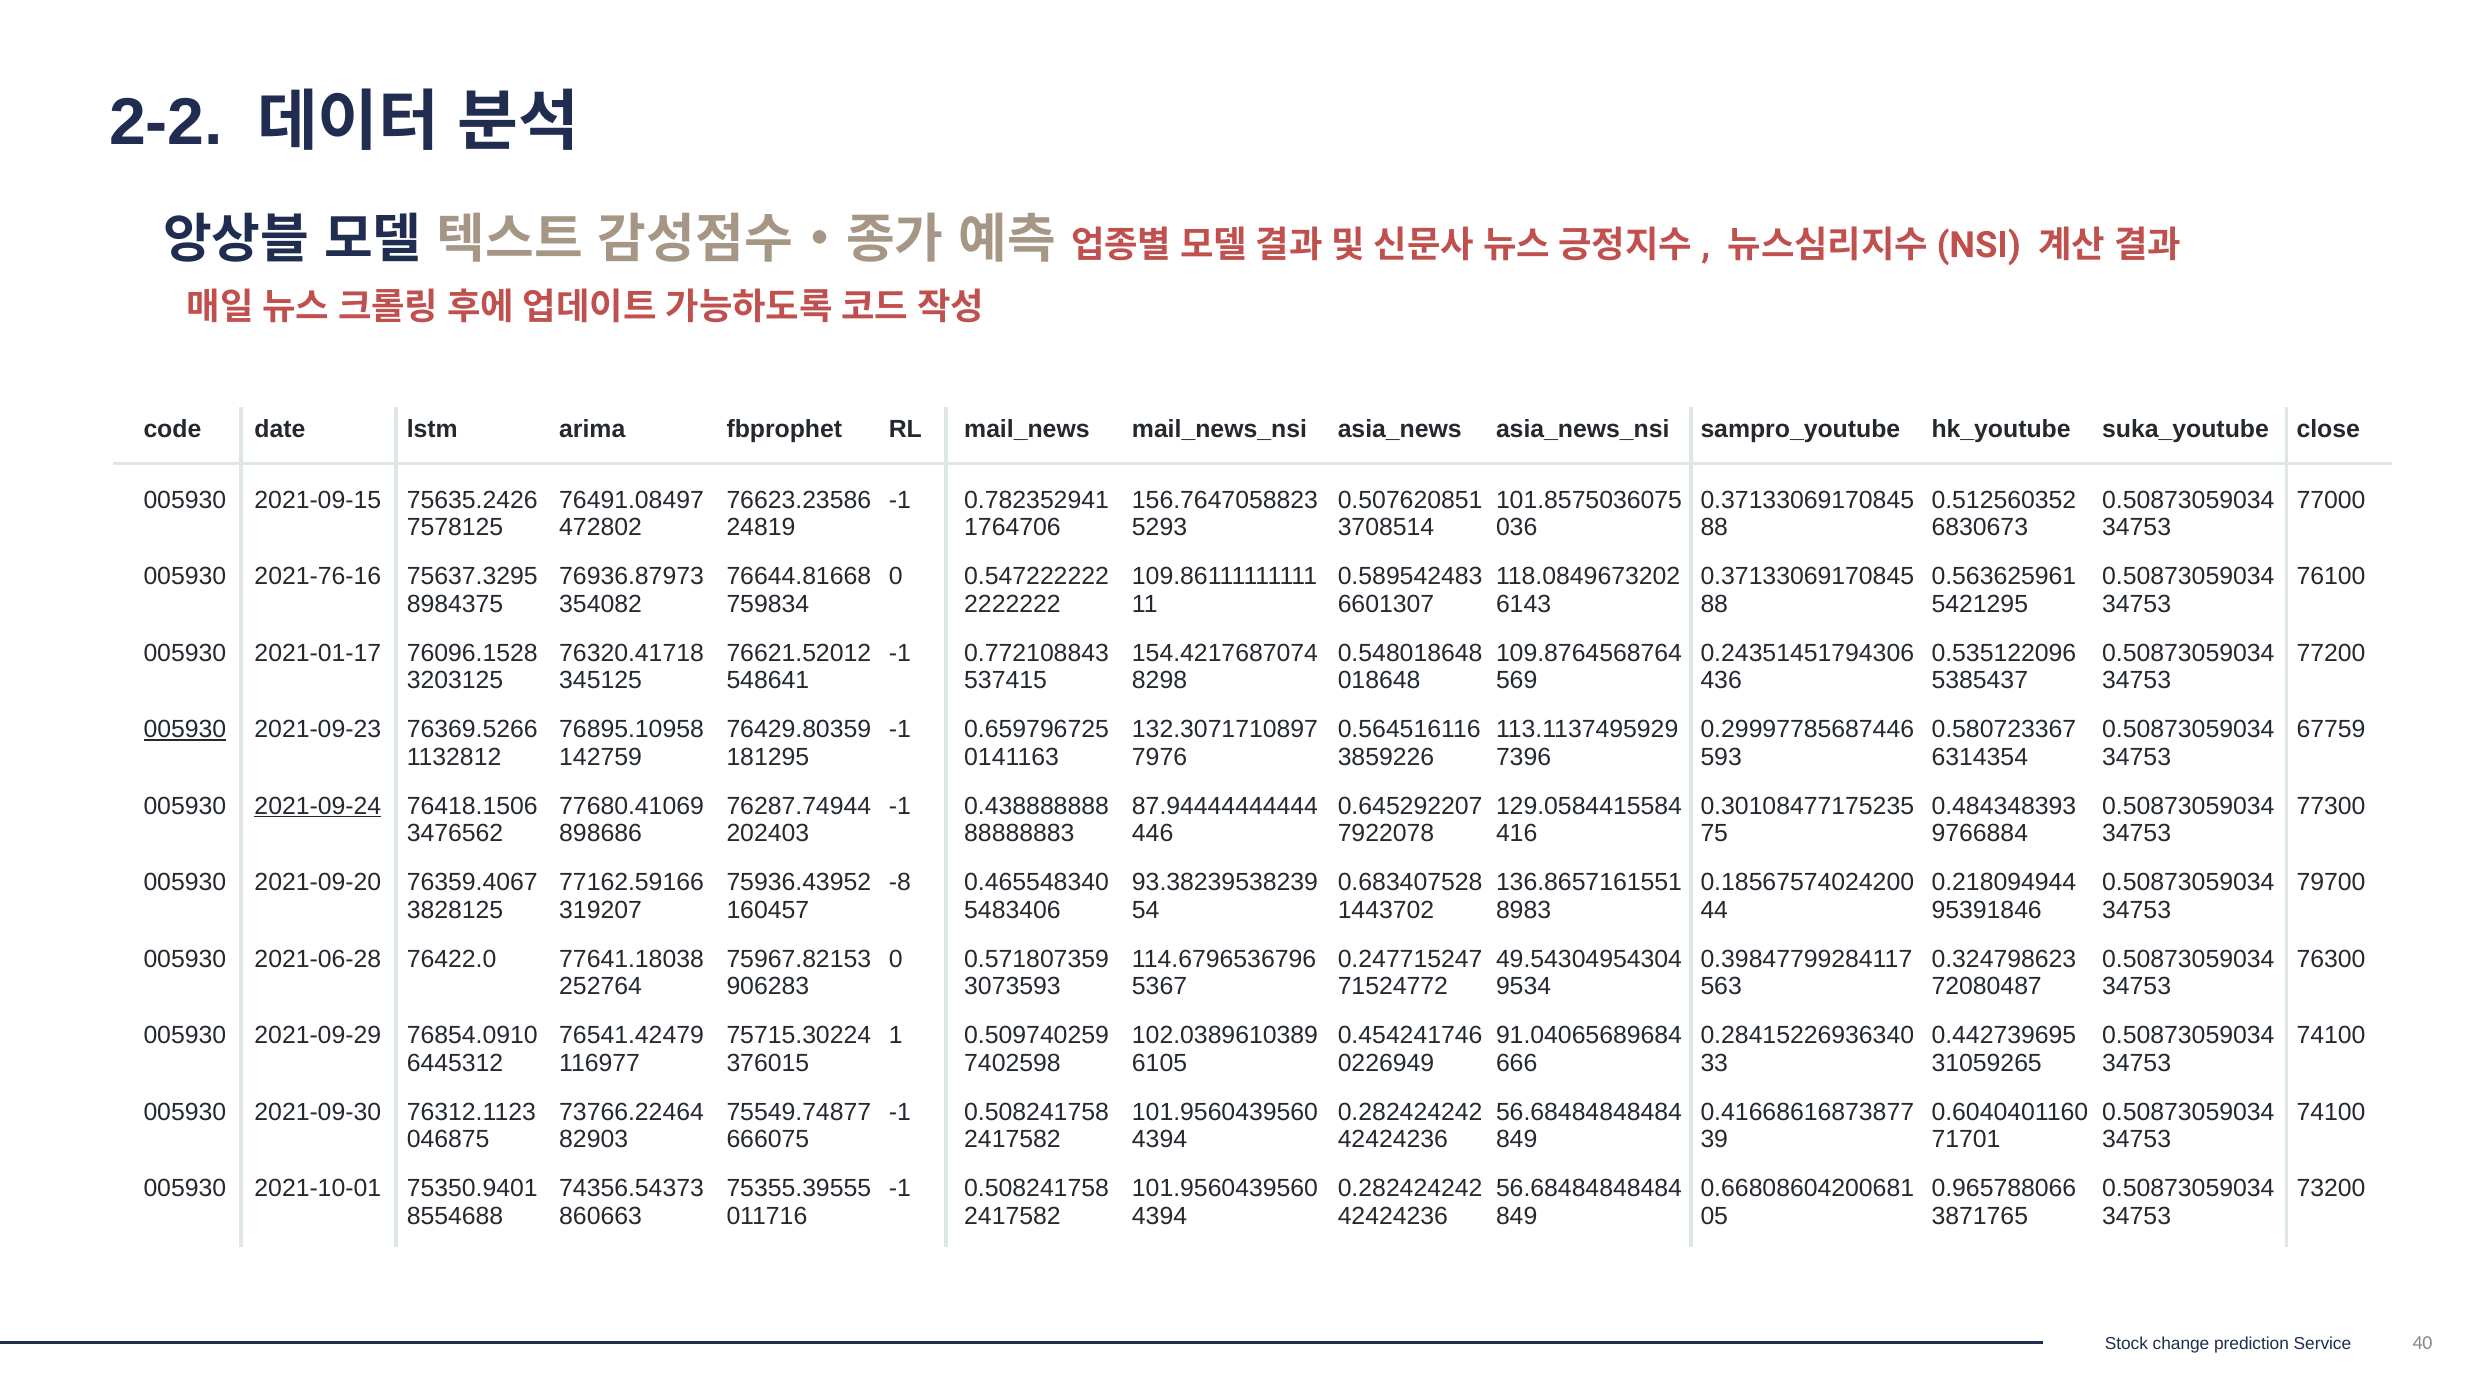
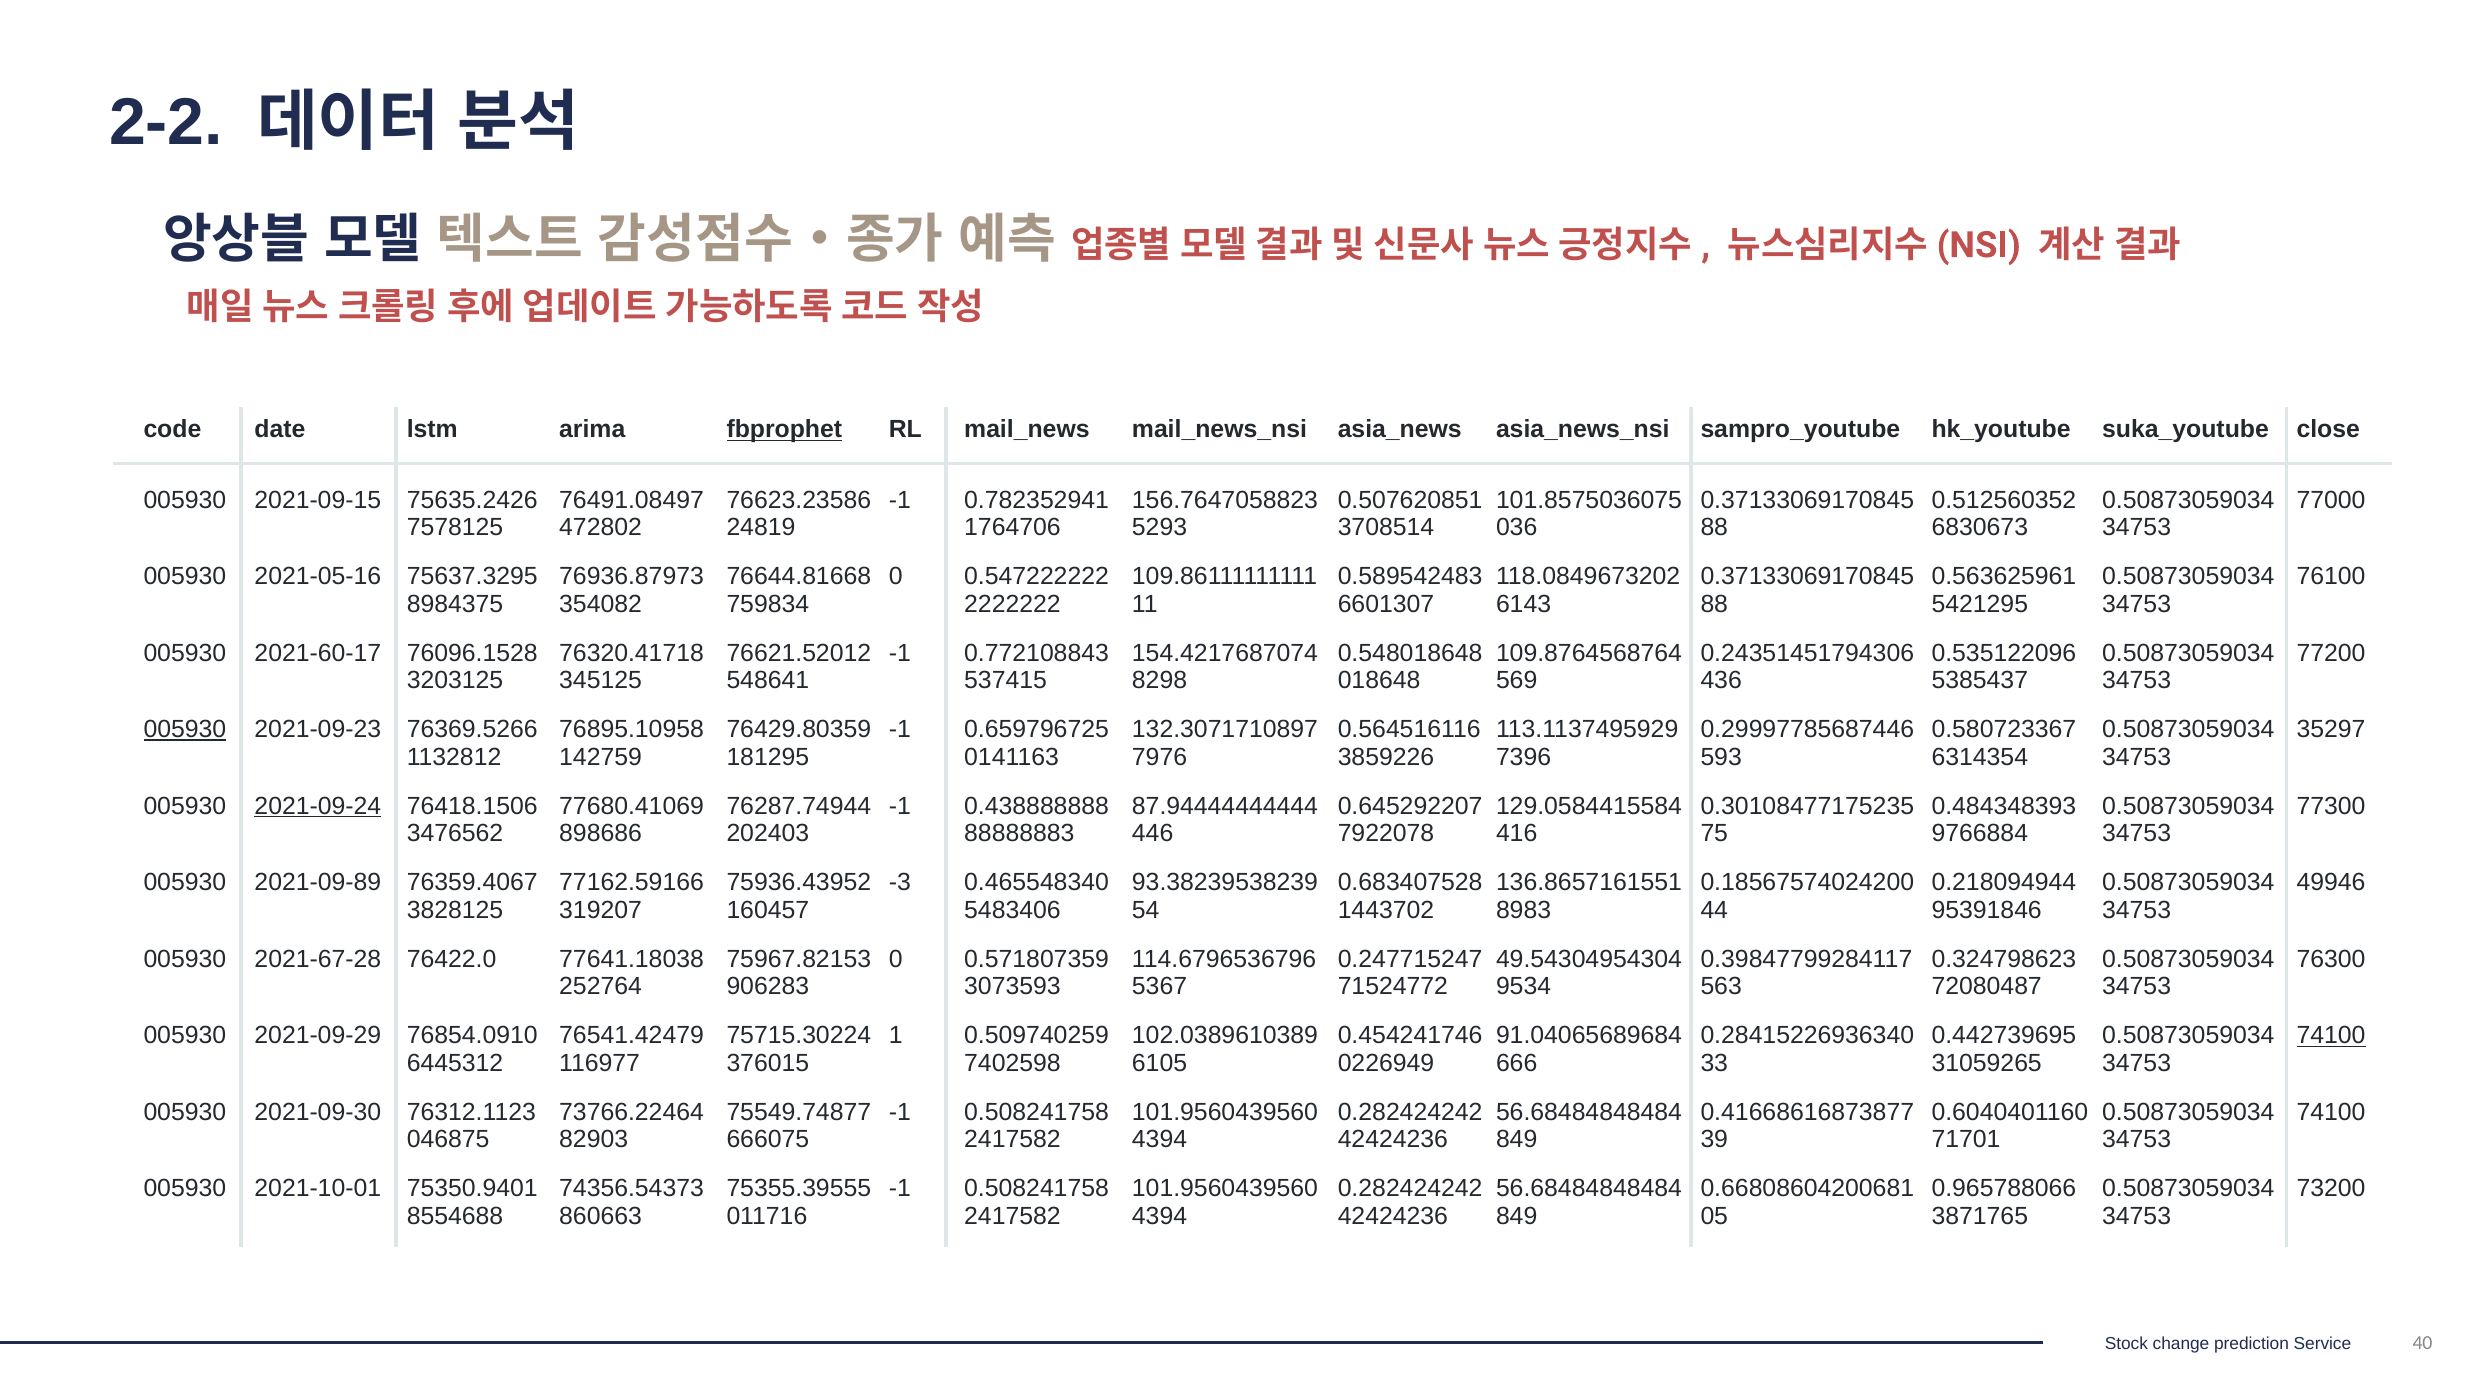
fbprophet underline: none -> present
2021-76-16: 2021-76-16 -> 2021-05-16
2021-01-17: 2021-01-17 -> 2021-60-17
67759: 67759 -> 35297
2021-09-20: 2021-09-20 -> 2021-09-89
-8: -8 -> -3
79700: 79700 -> 49946
2021-06-28: 2021-06-28 -> 2021-67-28
74100 at (2331, 1036) underline: none -> present
